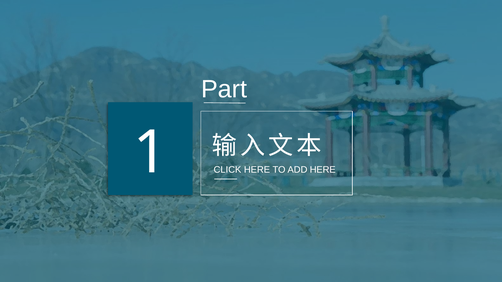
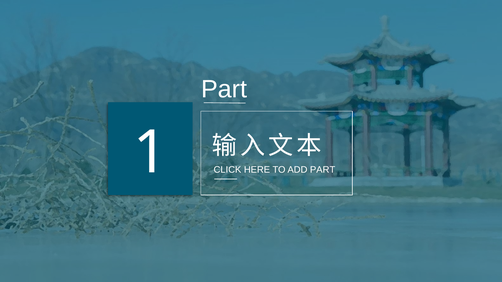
ADD HERE: HERE -> PART
